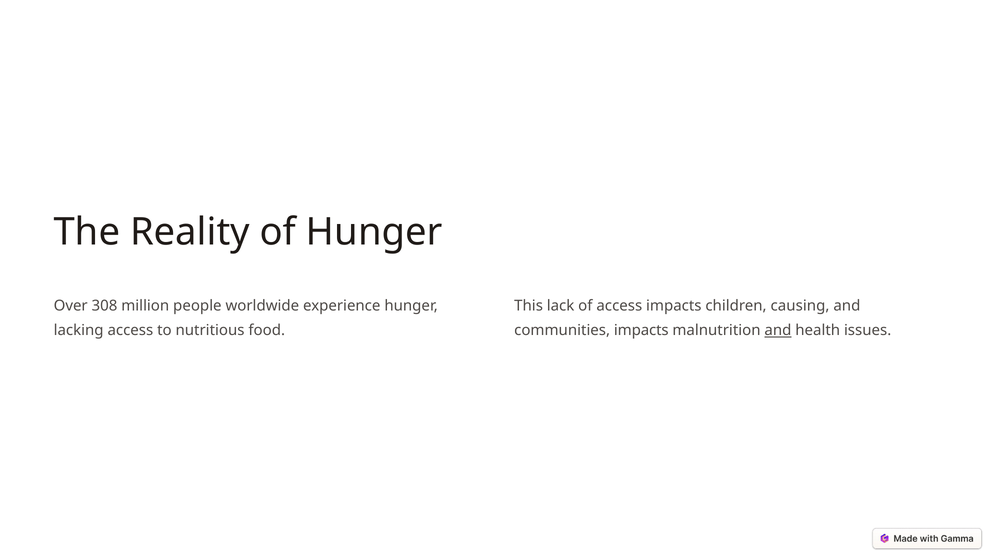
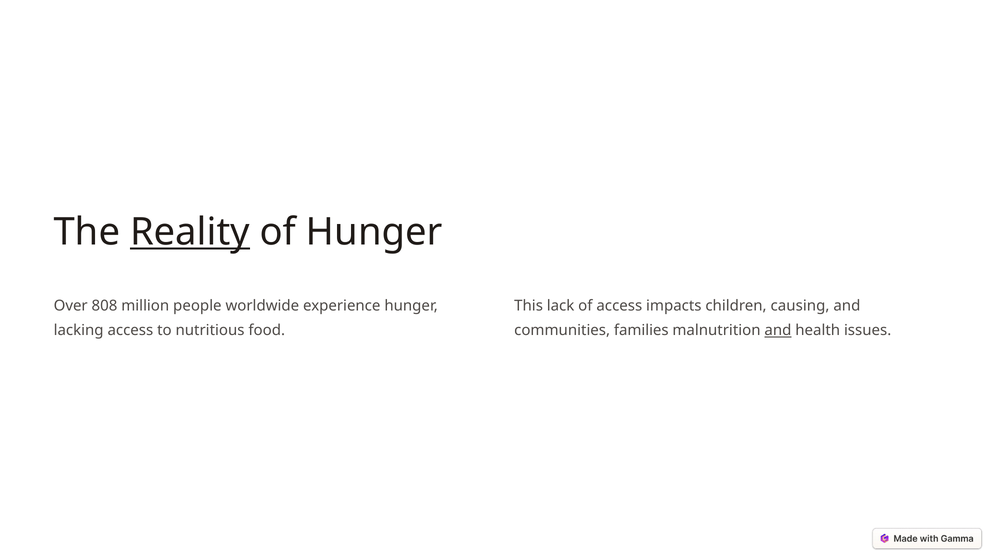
Reality underline: none -> present
308: 308 -> 808
communities impacts: impacts -> families
